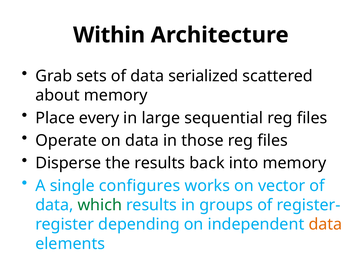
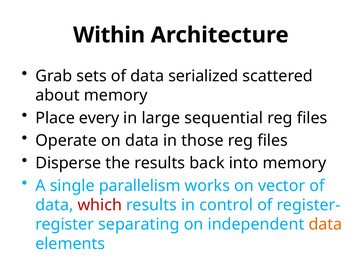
configures: configures -> parallelism
which colour: green -> red
groups: groups -> control
depending: depending -> separating
